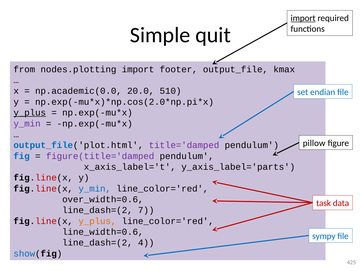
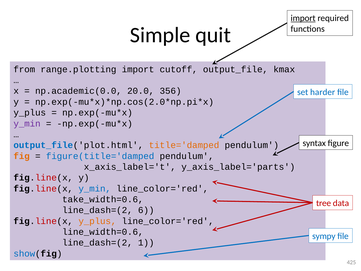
nodes.plotting: nodes.plotting -> range.plotting
footer: footer -> cutoff
510: 510 -> 356
endian: endian -> harder
y_plus at (30, 113) underline: present -> none
pillow: pillow -> syntax
title='damped colour: purple -> orange
fig colour: blue -> orange
figure(title='damped colour: purple -> blue
over_width=0.6: over_width=0.6 -> take_width=0.6
task: task -> tree
7: 7 -> 6
4: 4 -> 1
